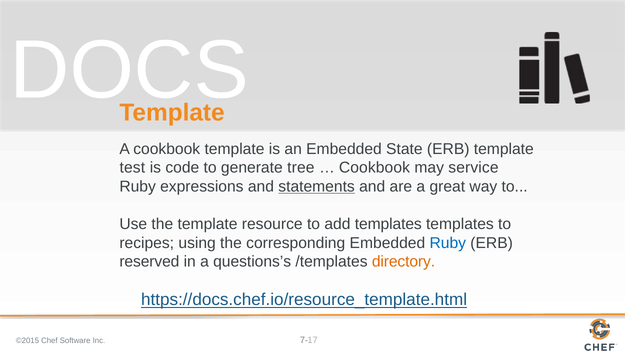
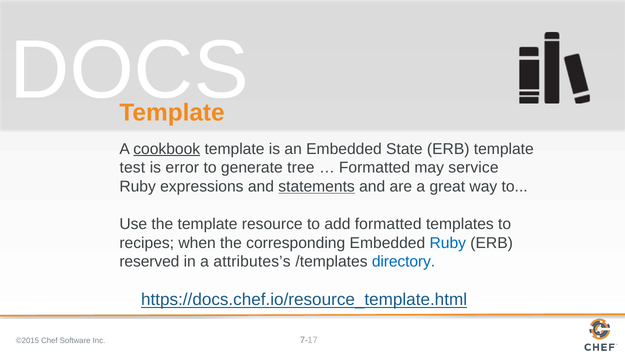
cookbook at (167, 149) underline: none -> present
code: code -> error
Cookbook at (374, 168): Cookbook -> Formatted
add templates: templates -> formatted
using: using -> when
questions’s: questions’s -> attributes’s
directory colour: orange -> blue
